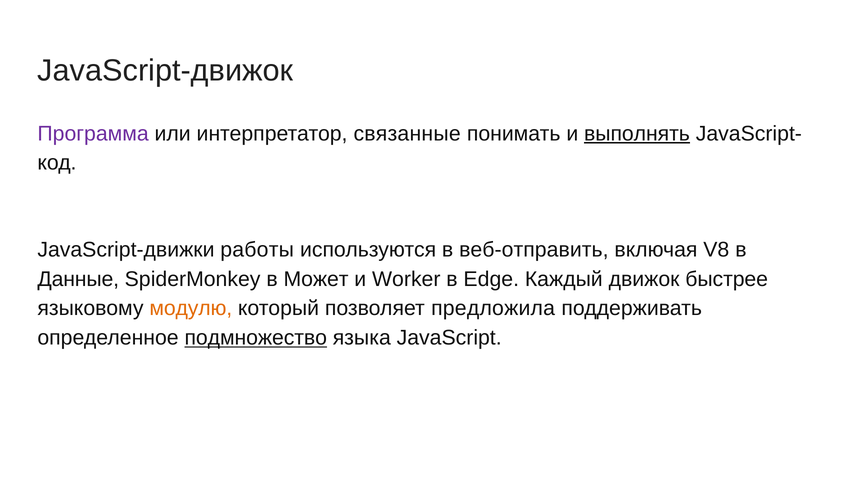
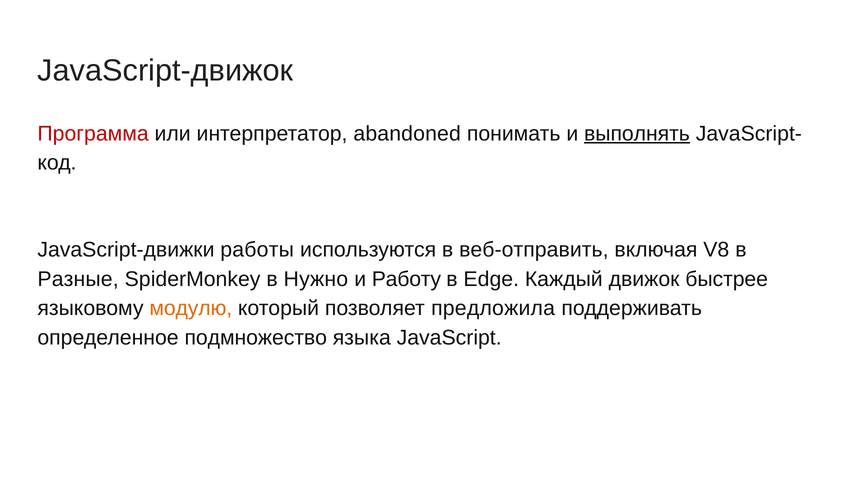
Программа colour: purple -> red
связанные: связанные -> abandoned
Данные: Данные -> Разные
Может: Может -> Нужно
Worker: Worker -> Работу
подмножество underline: present -> none
